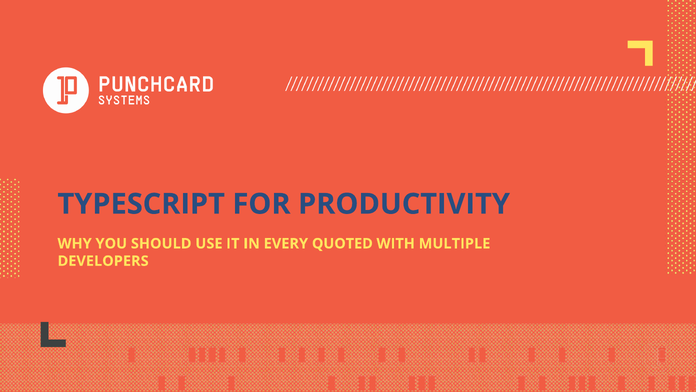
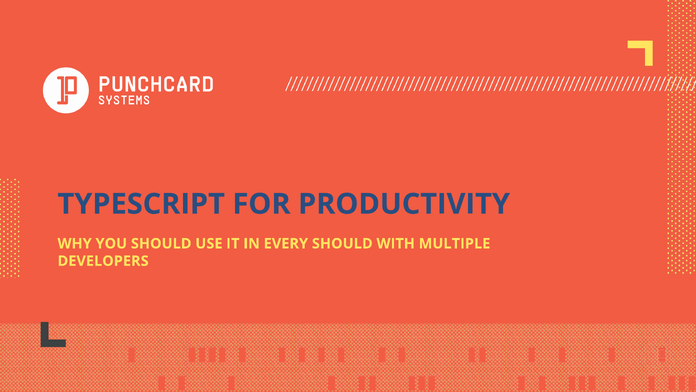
EVERY QUOTED: QUOTED -> SHOULD
